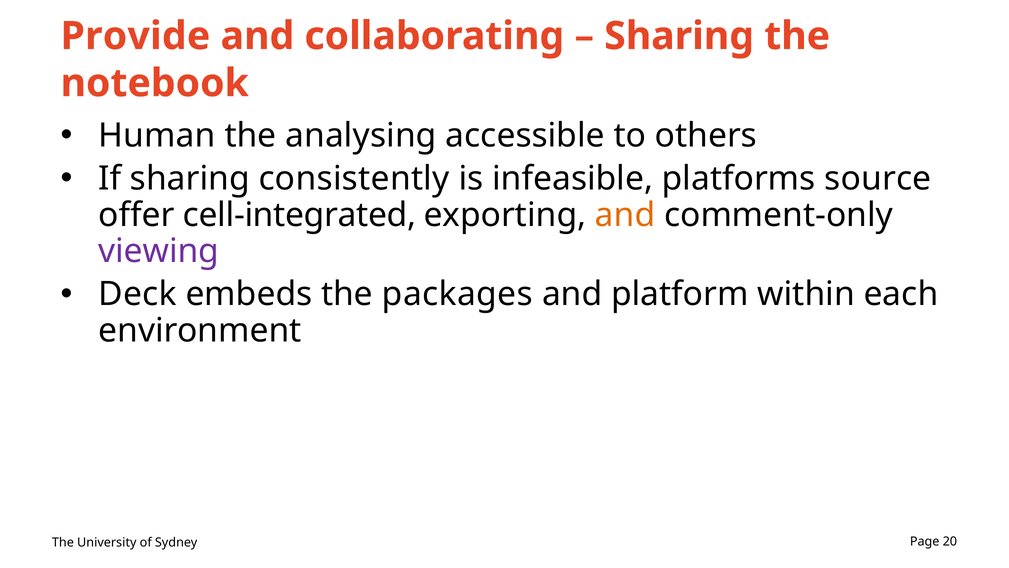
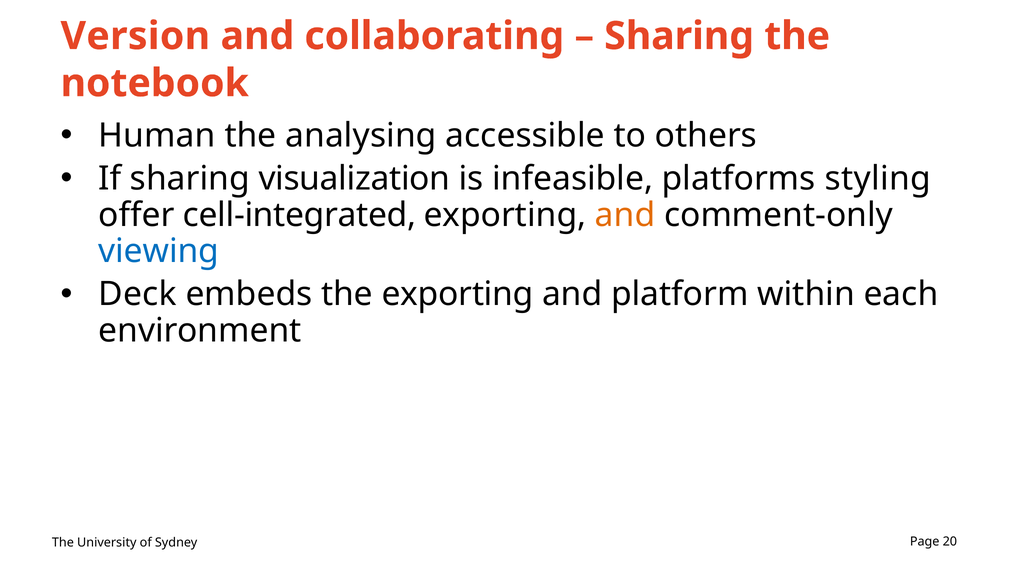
Provide: Provide -> Version
consistently: consistently -> visualization
source: source -> styling
viewing colour: purple -> blue
the packages: packages -> exporting
